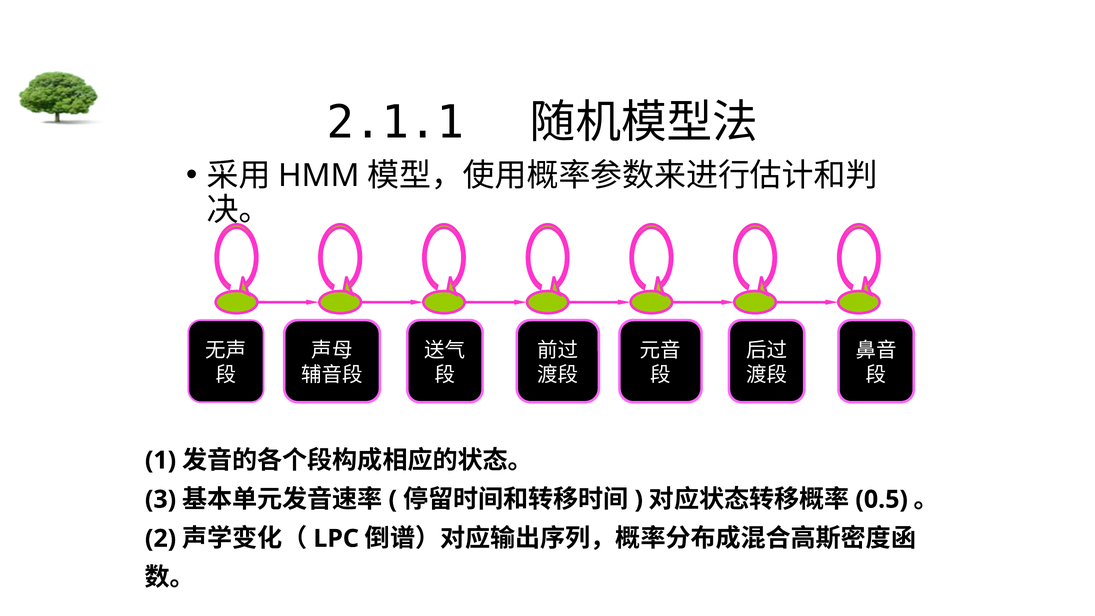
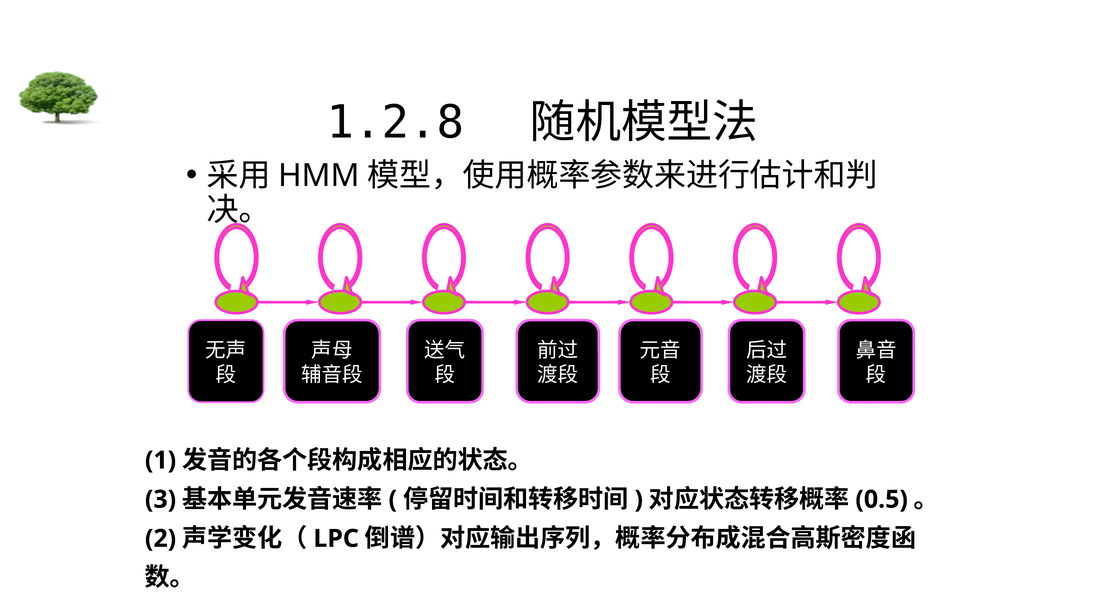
2.1.1: 2.1.1 -> 1.2.8
